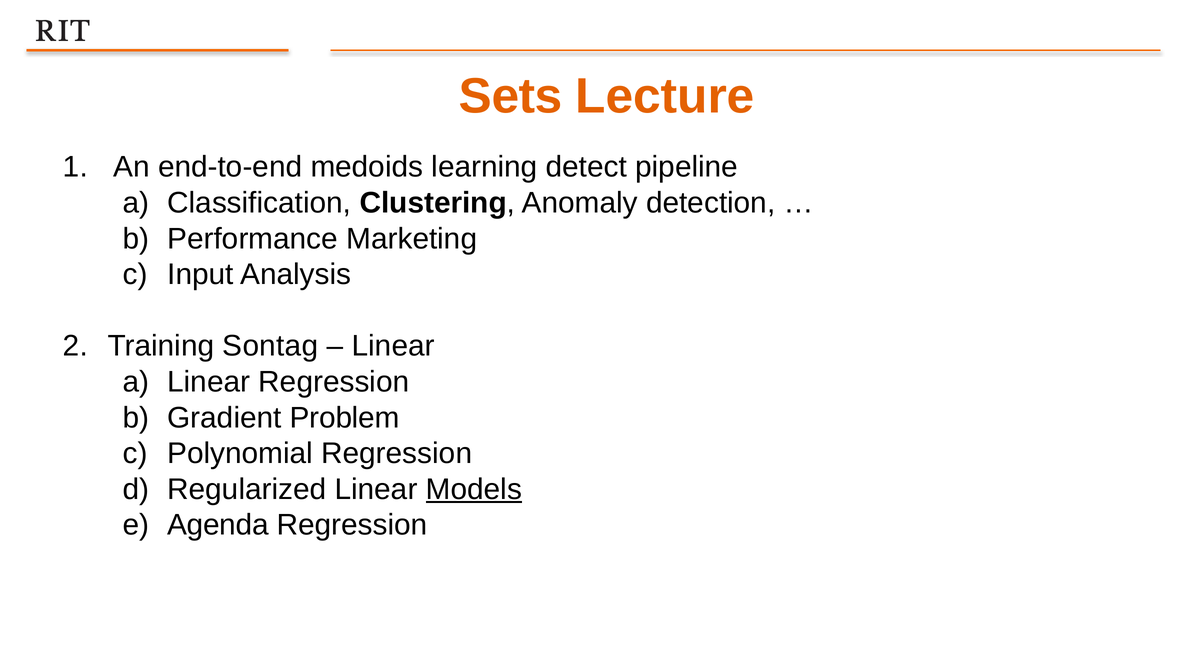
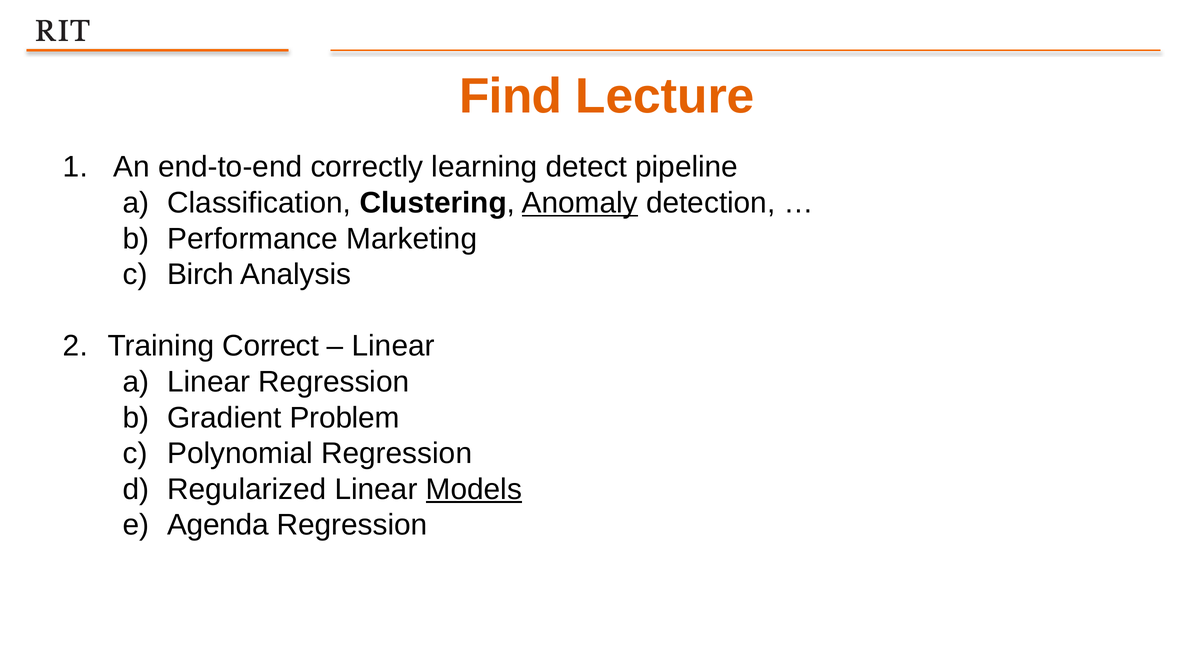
Sets: Sets -> Find
medoids: medoids -> correctly
Anomaly underline: none -> present
Input: Input -> Birch
Sontag: Sontag -> Correct
